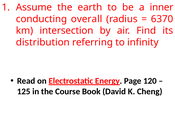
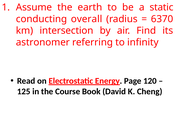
inner: inner -> static
distribution: distribution -> astronomer
